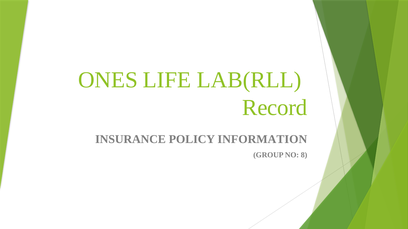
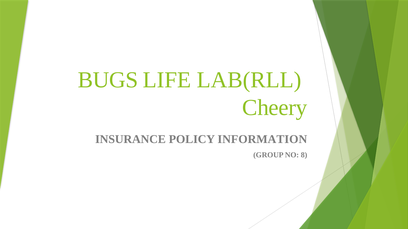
ONES: ONES -> BUGS
Record: Record -> Cheery
